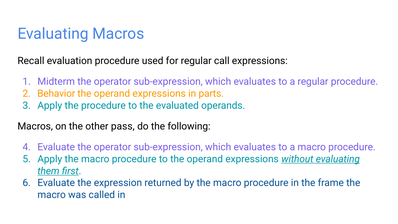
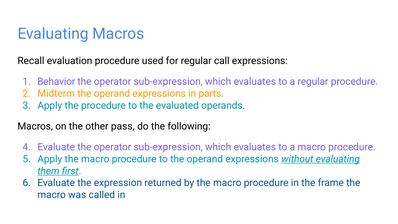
Midterm: Midterm -> Behavior
Behavior: Behavior -> Midterm
